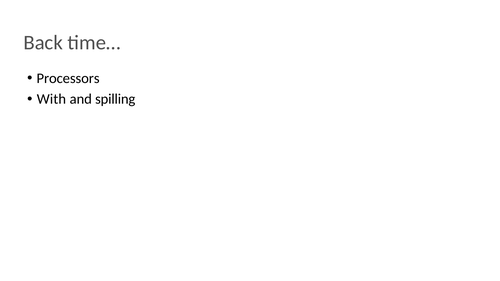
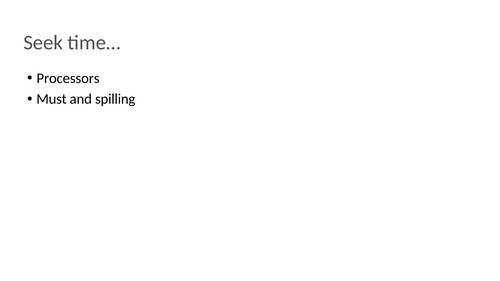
Back: Back -> Seek
With: With -> Must
